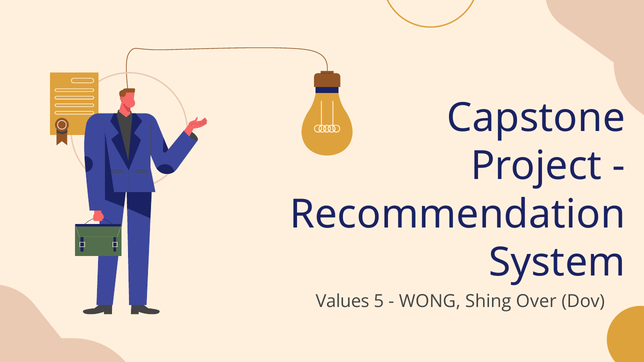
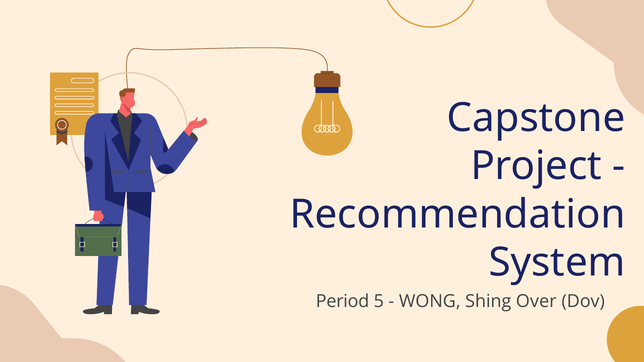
Values: Values -> Period
